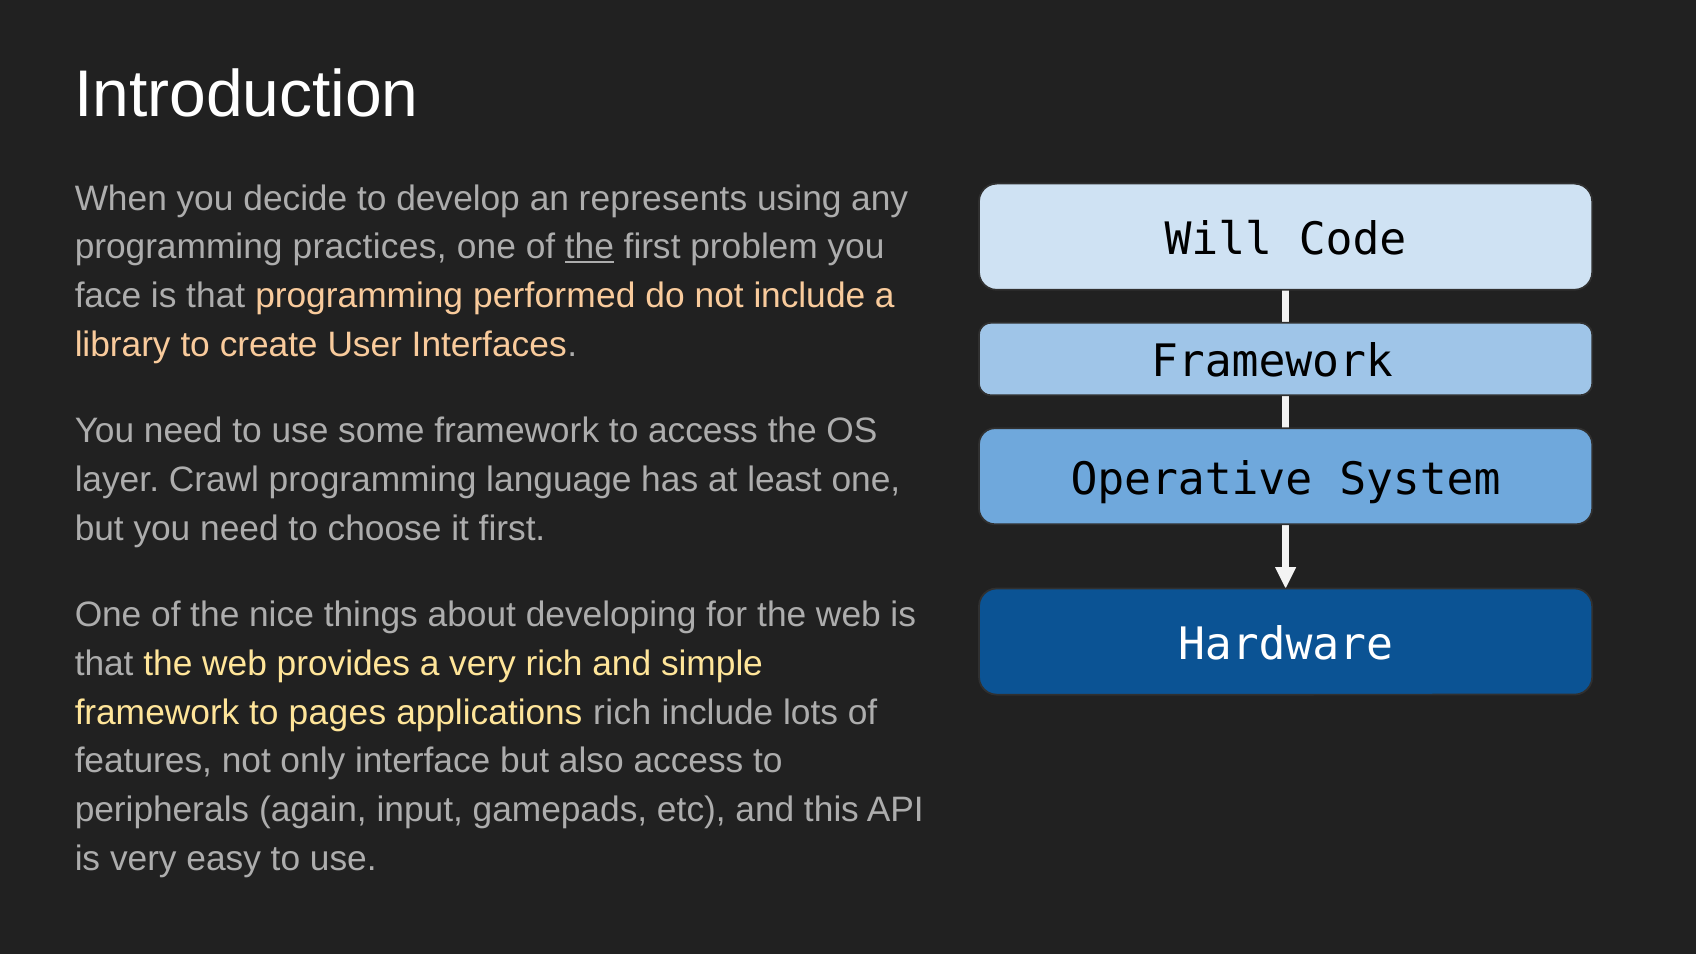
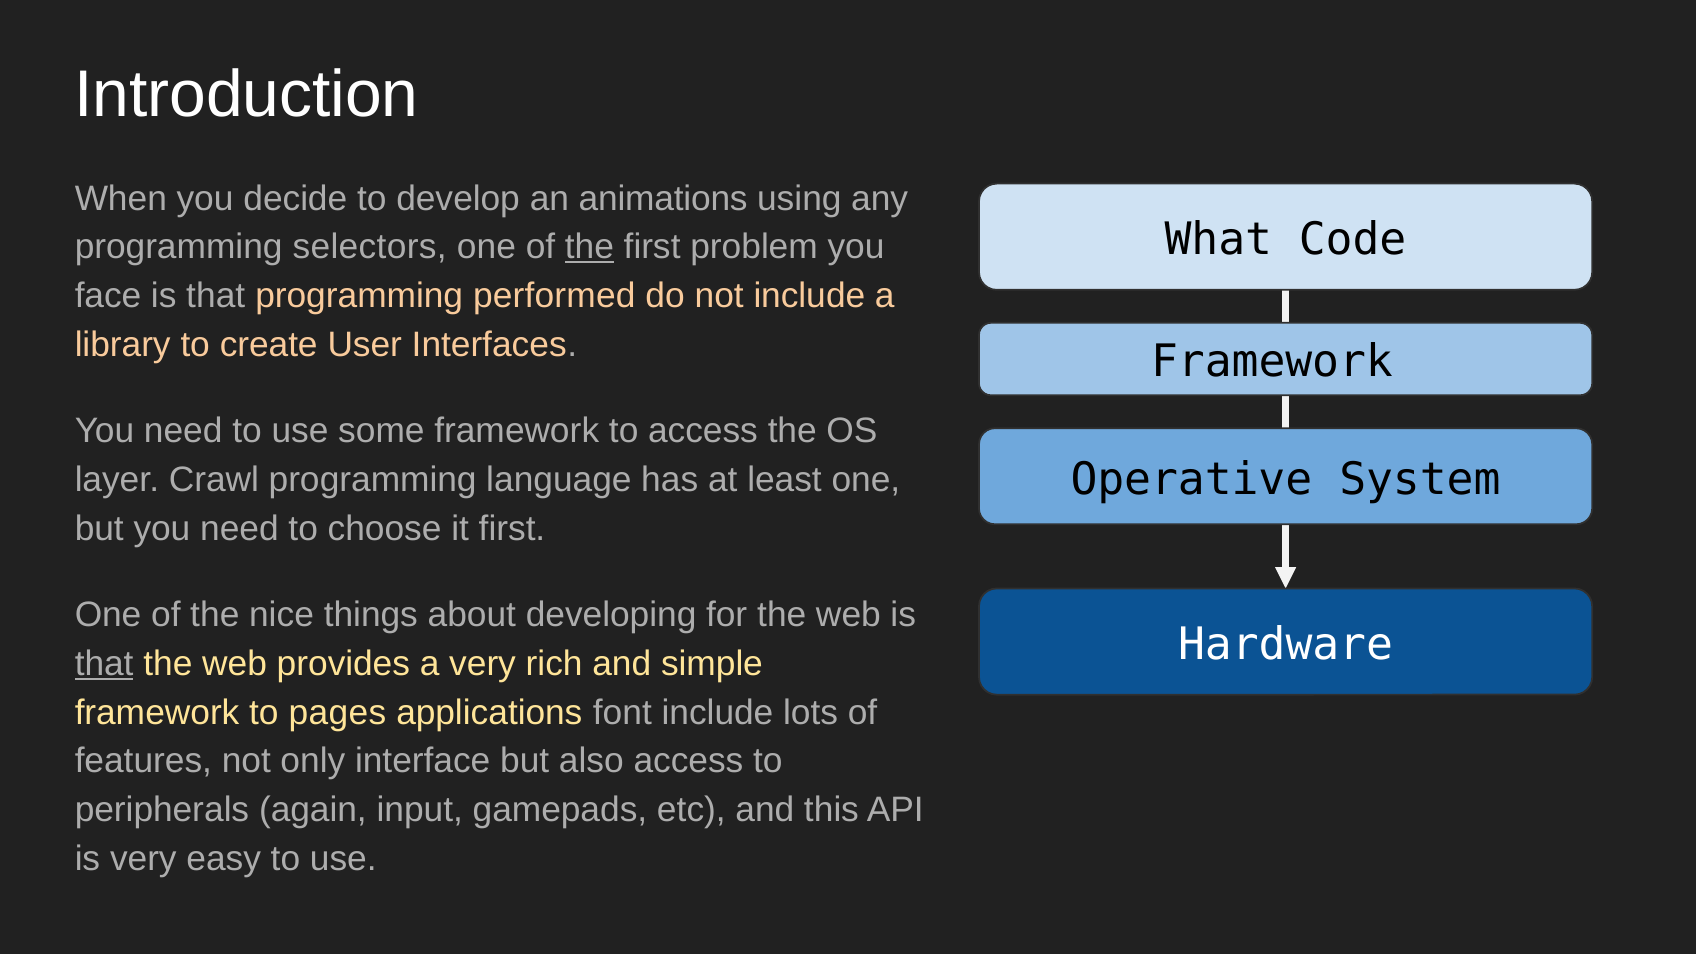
represents: represents -> animations
Will: Will -> What
practices: practices -> selectors
that at (104, 664) underline: none -> present
applications rich: rich -> font
